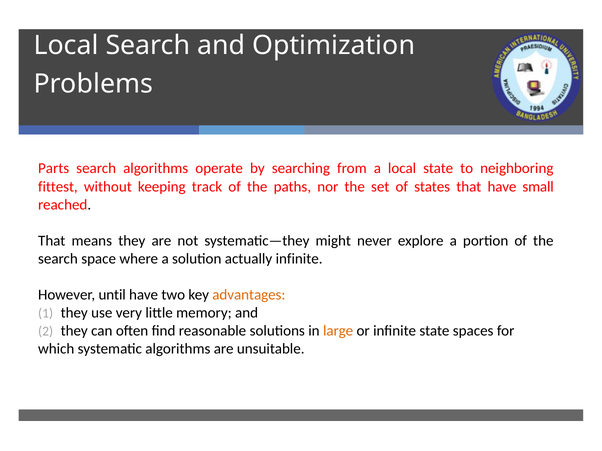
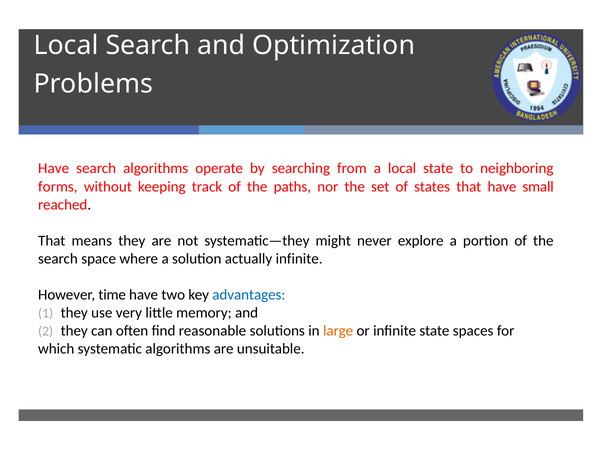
Parts at (54, 169): Parts -> Have
fittest: fittest -> forms
until: until -> time
advantages colour: orange -> blue
